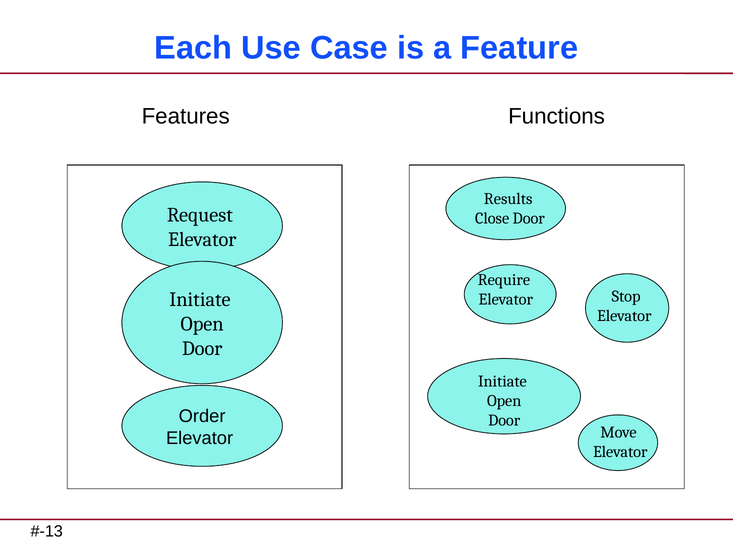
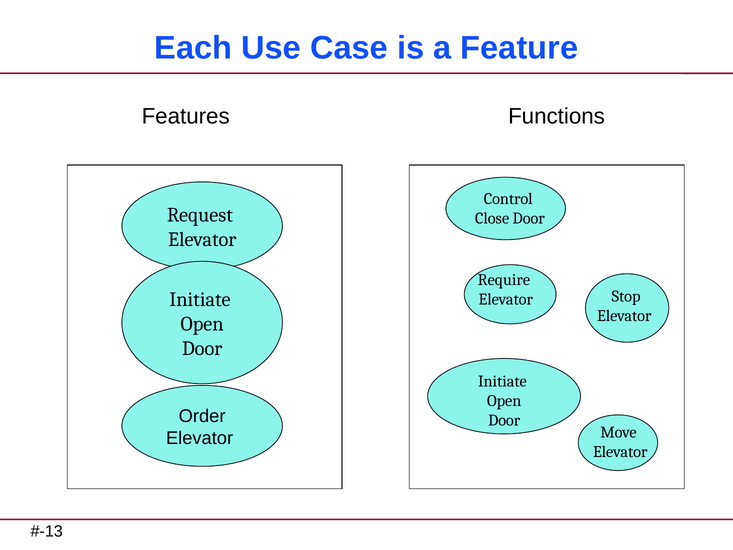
Results: Results -> Control
